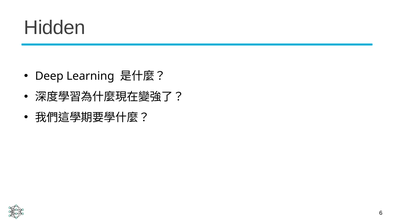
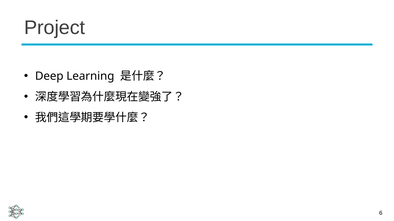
Hidden: Hidden -> Project
